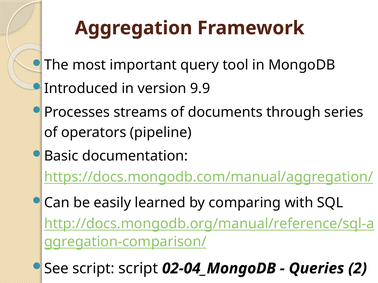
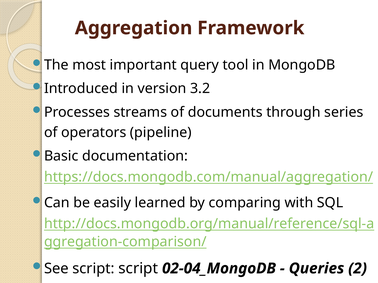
9.9: 9.9 -> 3.2
